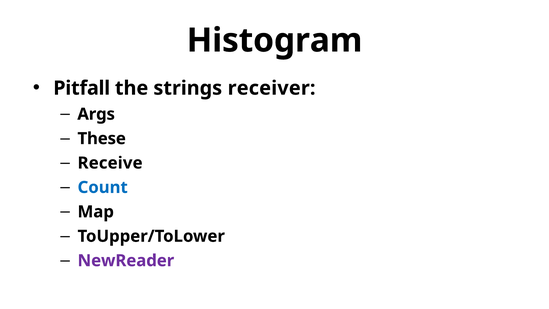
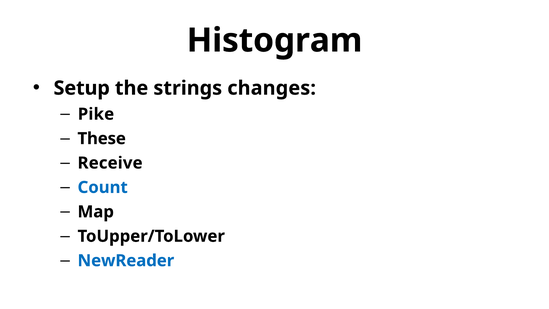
Pitfall: Pitfall -> Setup
receiver: receiver -> changes
Args: Args -> Pike
NewReader colour: purple -> blue
